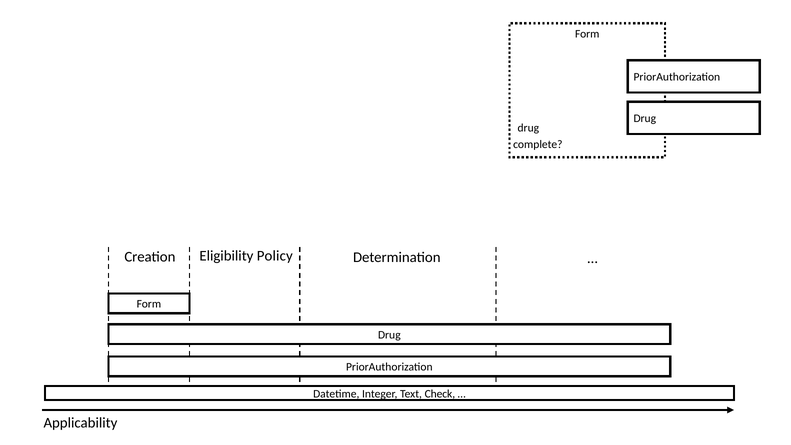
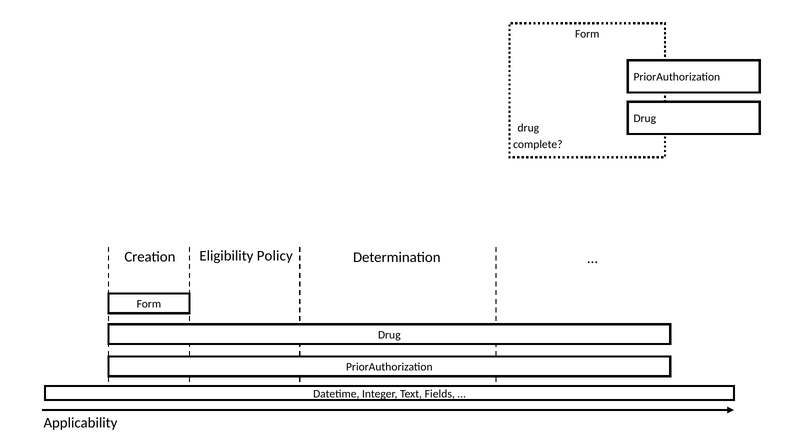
Check: Check -> Fields
